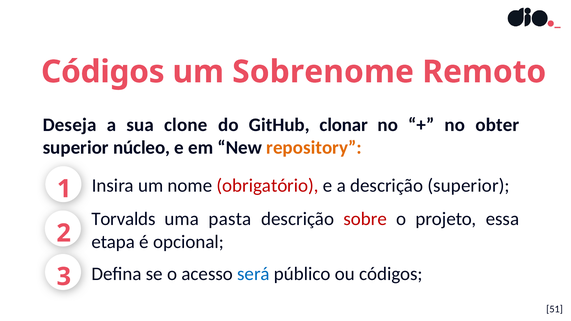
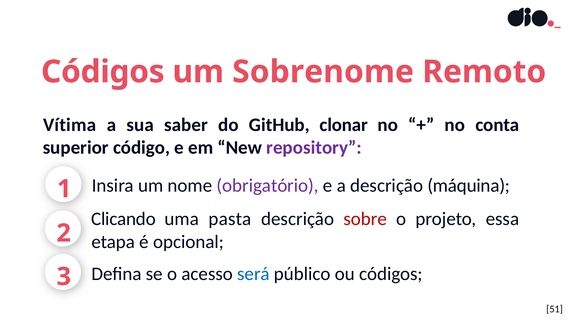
Deseja: Deseja -> Vítima
clone: clone -> saber
obter: obter -> conta
núcleo: núcleo -> código
repository colour: orange -> purple
obrigatório colour: red -> purple
descrição superior: superior -> máquina
Torvalds: Torvalds -> Clicando
